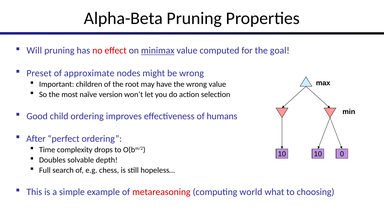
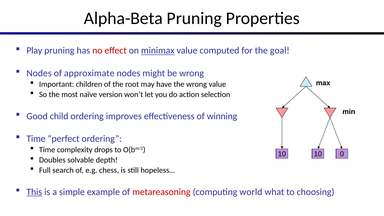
Will: Will -> Play
Preset at (39, 73): Preset -> Nodes
humans: humans -> winning
After at (36, 139): After -> Time
This underline: none -> present
